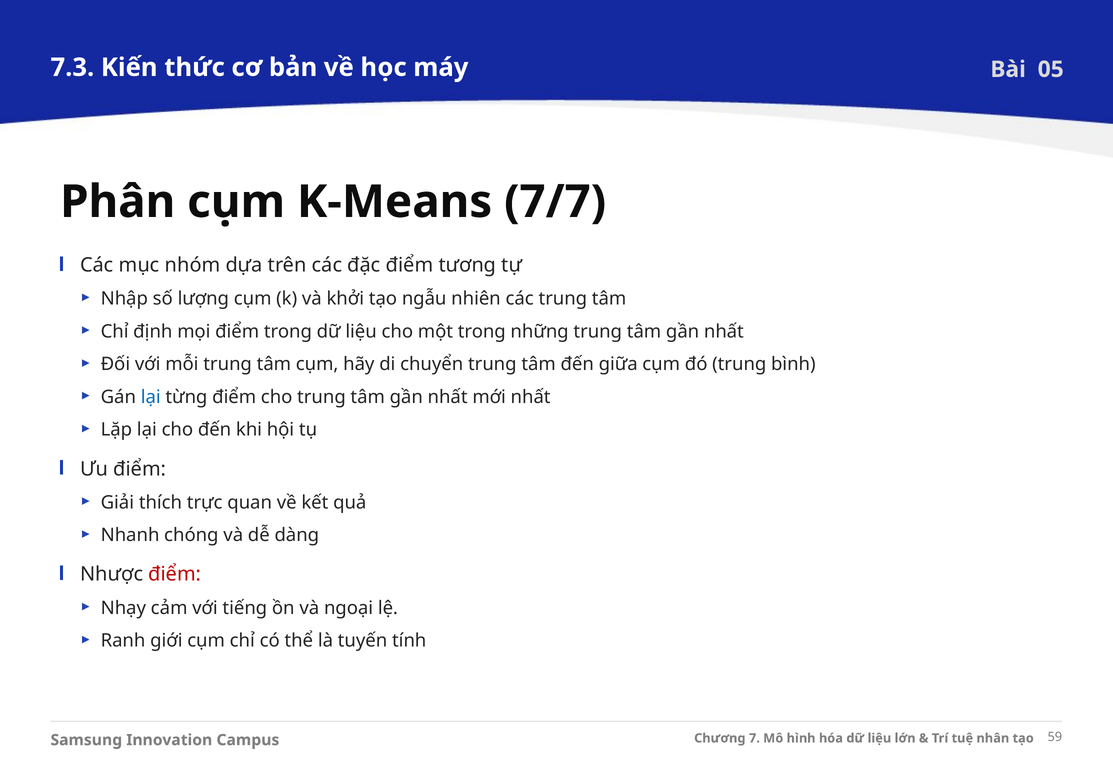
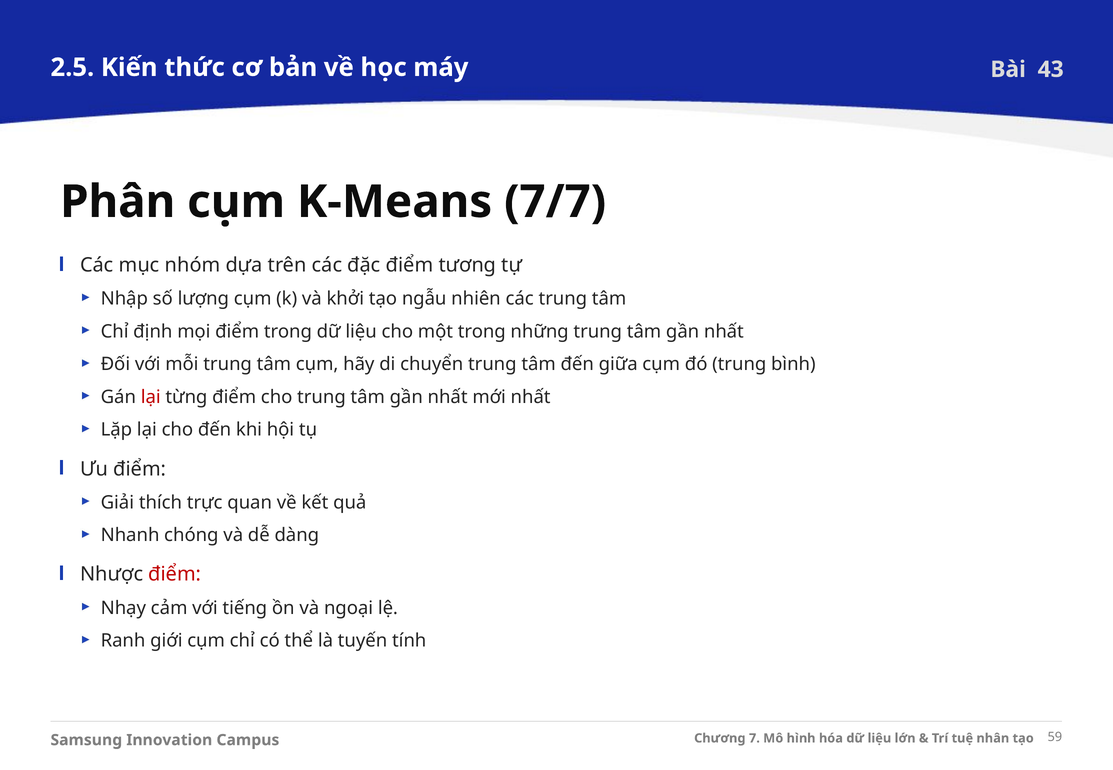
7.3: 7.3 -> 2.5
05: 05 -> 43
lại at (151, 397) colour: blue -> red
